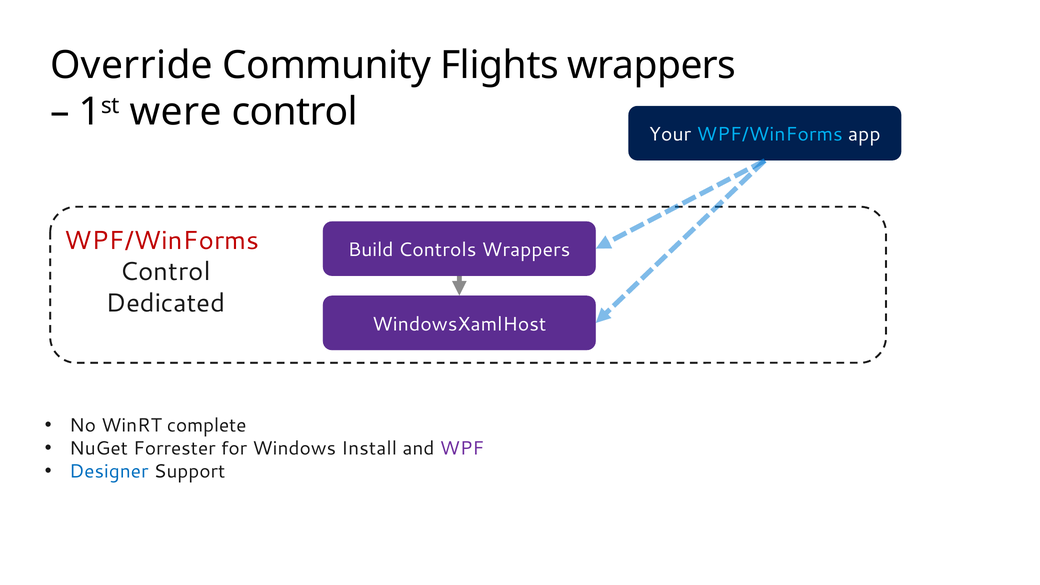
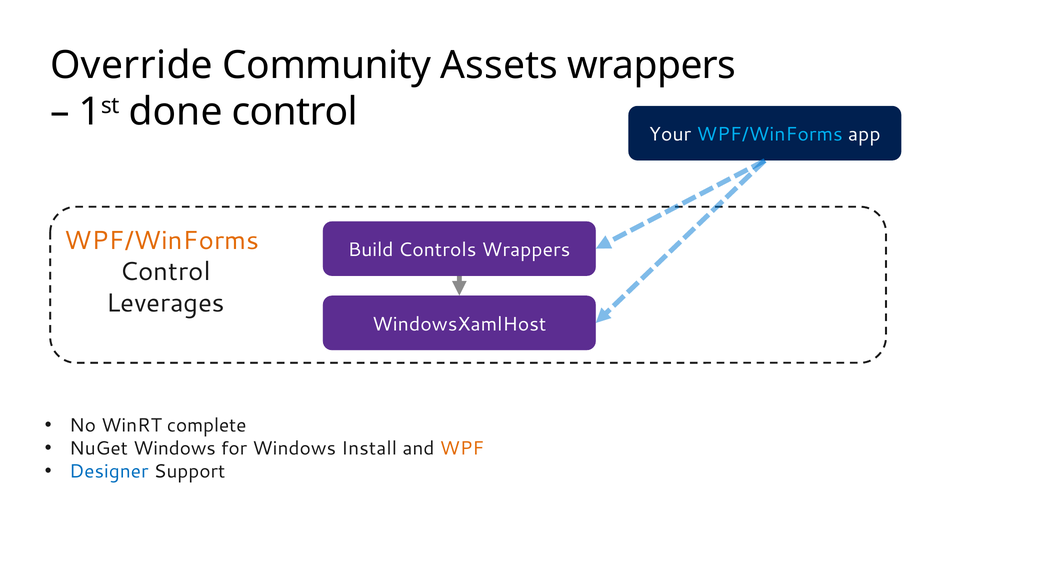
Flights: Flights -> Assets
were: were -> done
WPF/WinForms at (162, 241) colour: red -> orange
Dedicated: Dedicated -> Leverages
NuGet Forrester: Forrester -> Windows
WPF colour: purple -> orange
